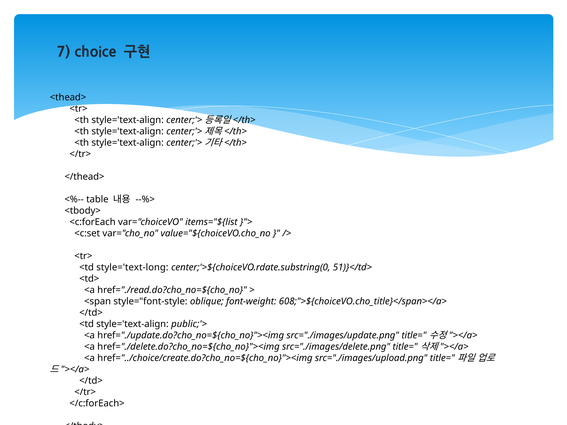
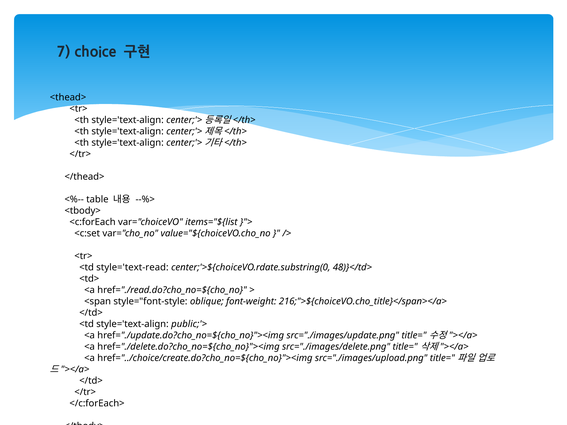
style='text-long: style='text-long -> style='text-read
51)}</td>: 51)}</td> -> 48)}</td>
608;">${choiceVO.cho_title}</span></a>: 608;">${choiceVO.cho_title}</span></a> -> 216;">${choiceVO.cho_title}</span></a>
